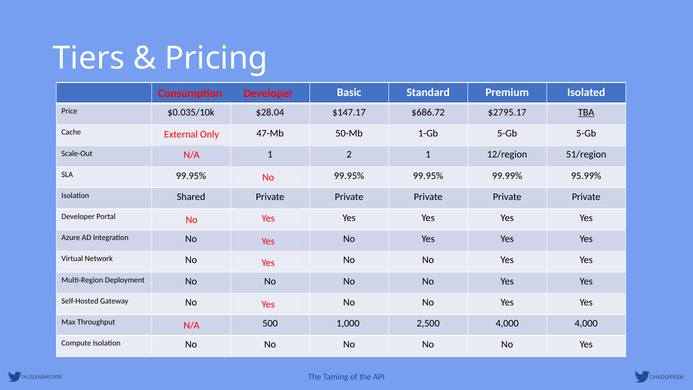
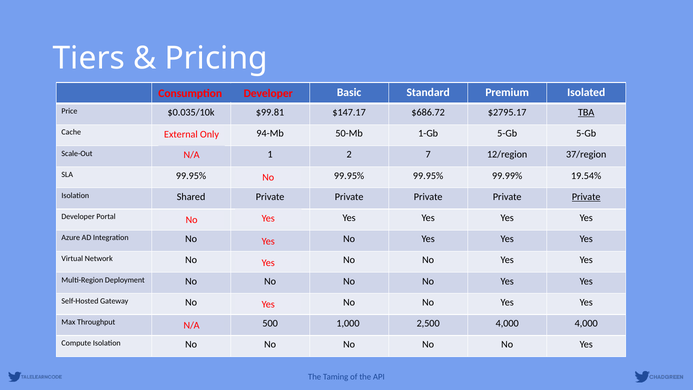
$28.04: $28.04 -> $99.81
47-Mb: 47-Mb -> 94-Mb
2 1: 1 -> 7
51/region: 51/region -> 37/region
95.99%: 95.99% -> 19.54%
Private at (586, 197) underline: none -> present
